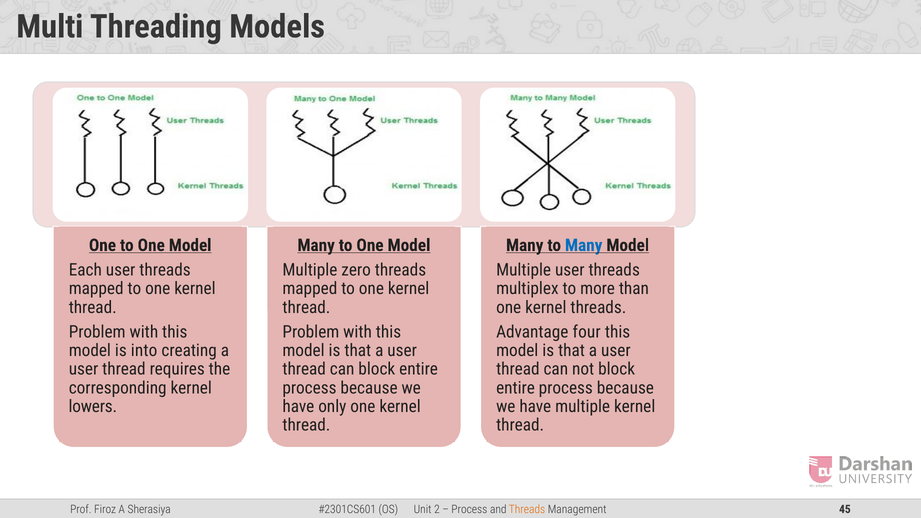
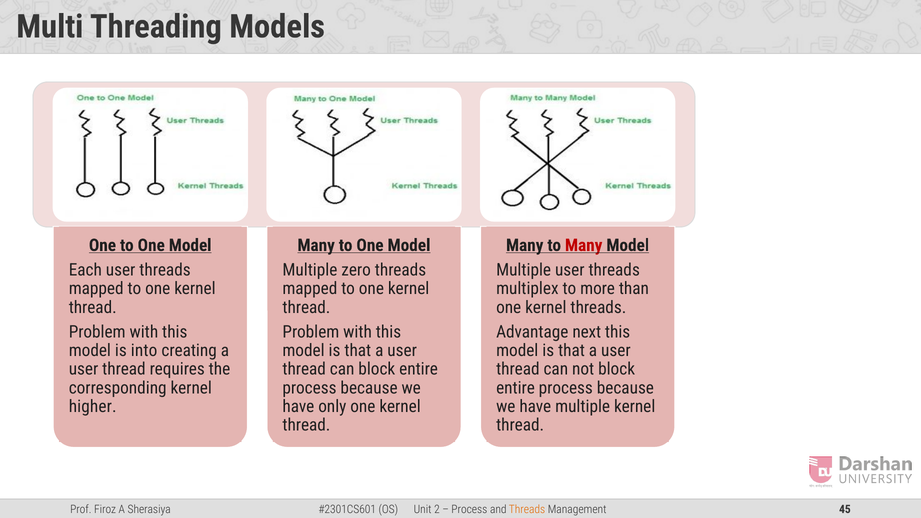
Many at (584, 245) colour: blue -> red
four: four -> next
lowers: lowers -> higher
